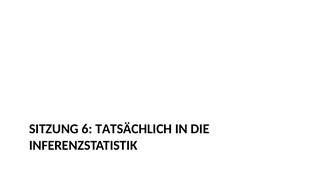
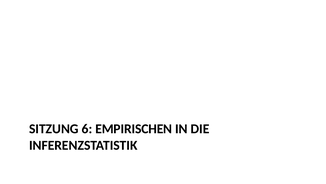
TATSÄCHLICH: TATSÄCHLICH -> EMPIRISCHEN
